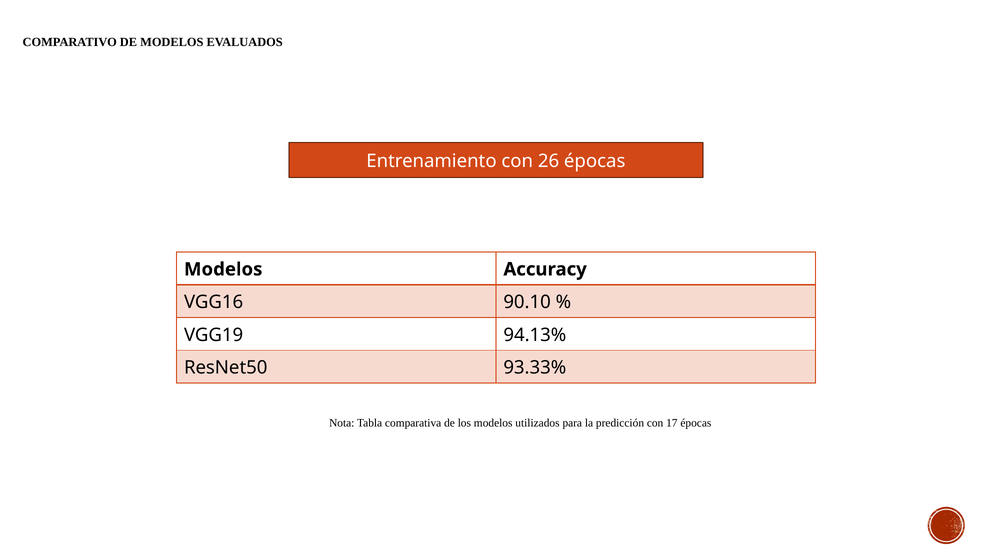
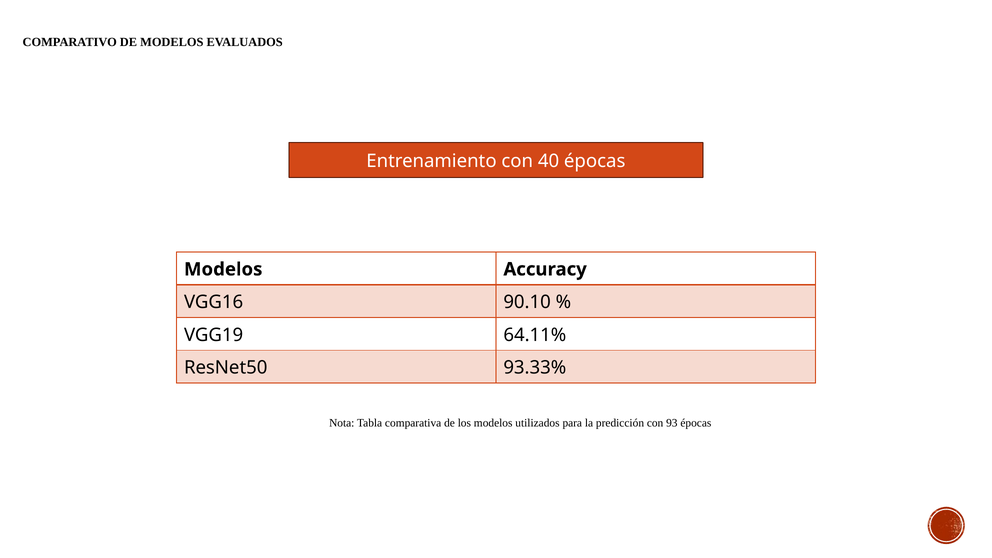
26: 26 -> 40
94.13%: 94.13% -> 64.11%
17: 17 -> 93
